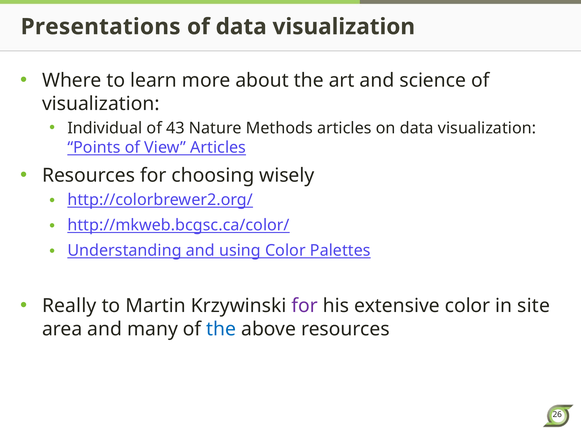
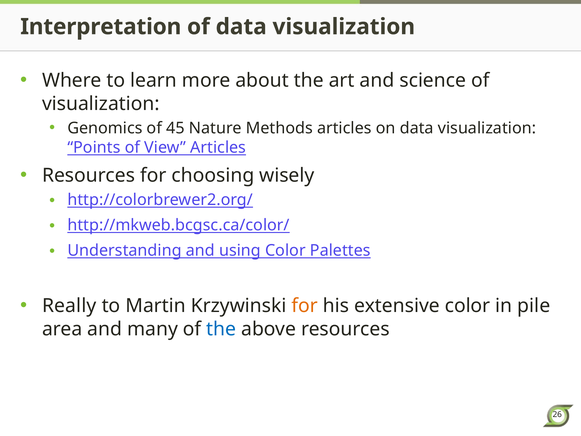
Presentations: Presentations -> Interpretation
Individual: Individual -> Genomics
43: 43 -> 45
for at (305, 306) colour: purple -> orange
site: site -> pile
